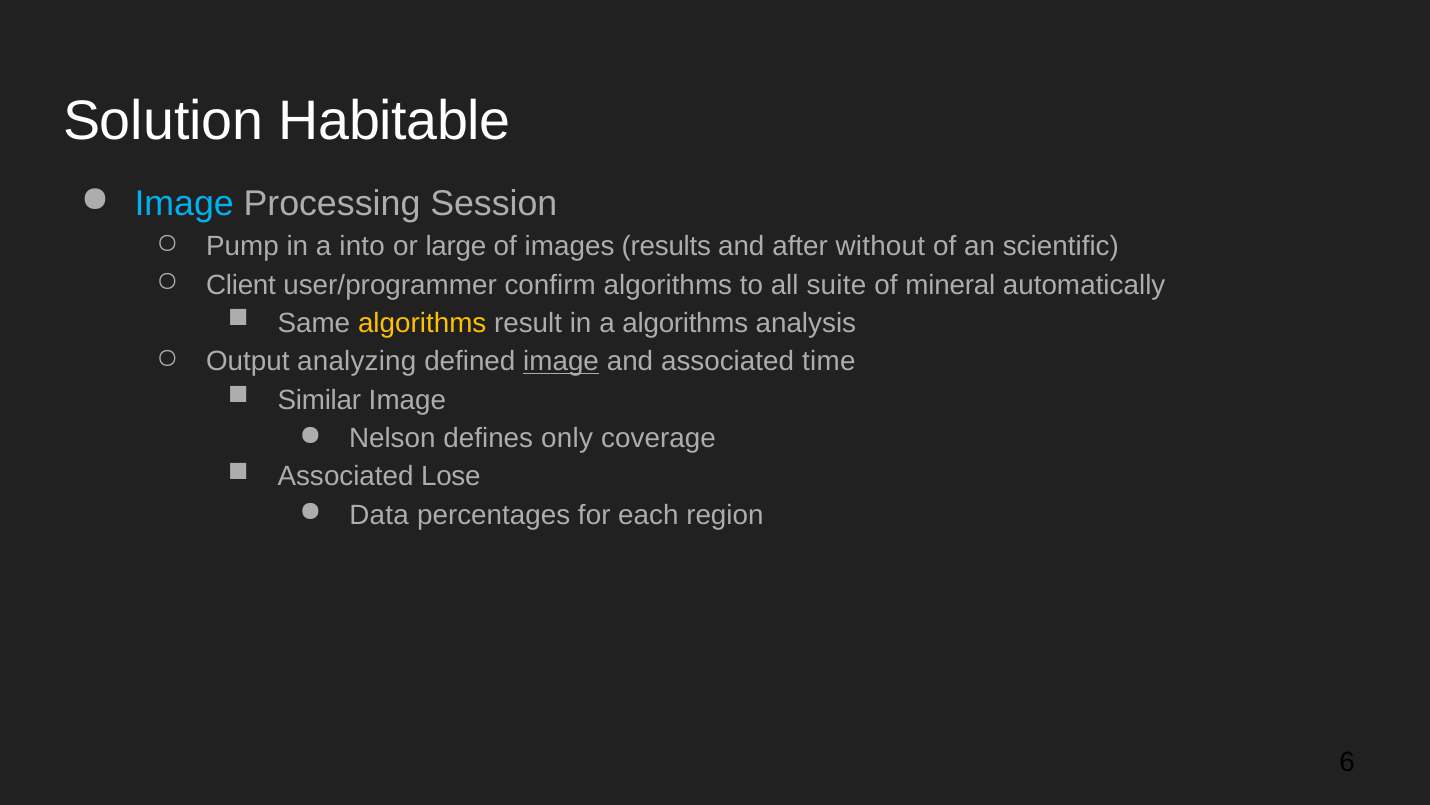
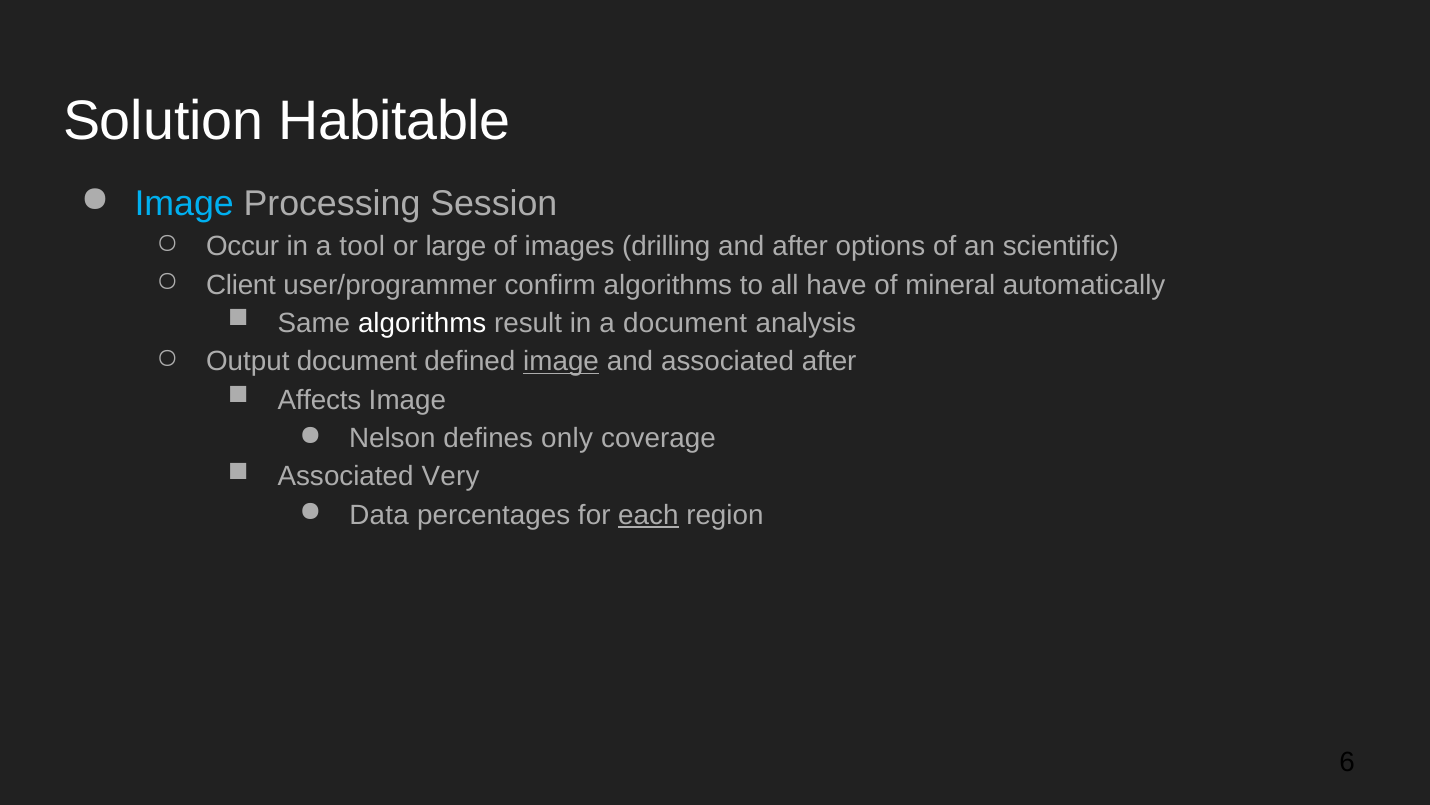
Pump: Pump -> Occur
into: into -> tool
results: results -> drilling
without: without -> options
suite: suite -> have
algorithms at (422, 323) colour: yellow -> white
a algorithms: algorithms -> document
Output analyzing: analyzing -> document
associated time: time -> after
Similar: Similar -> Affects
Lose: Lose -> Very
each underline: none -> present
